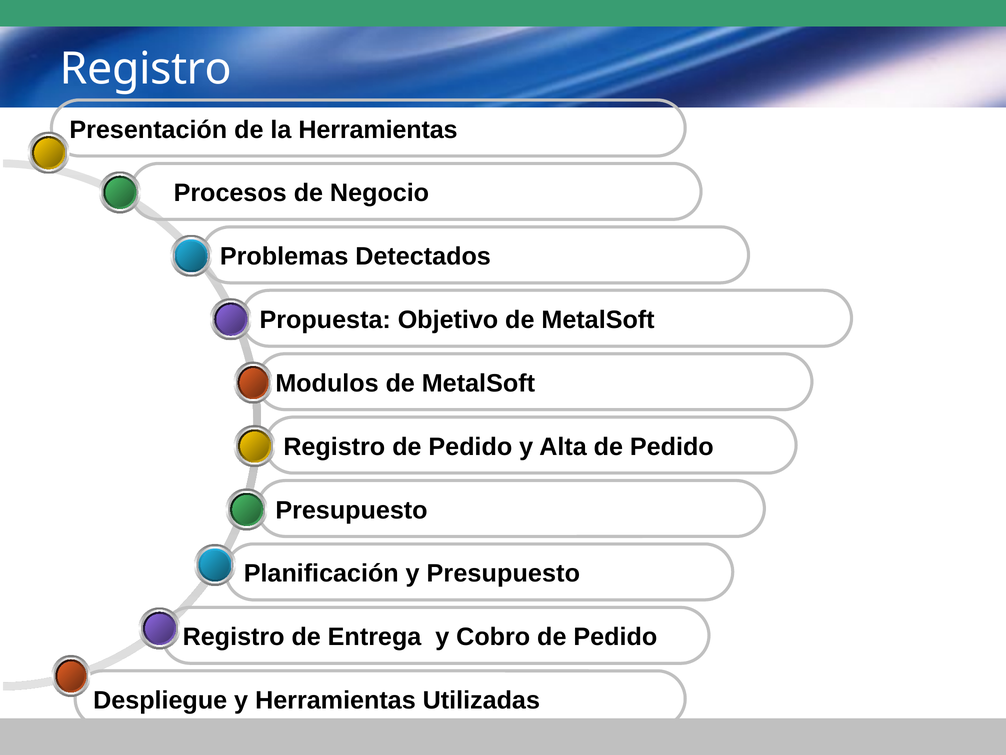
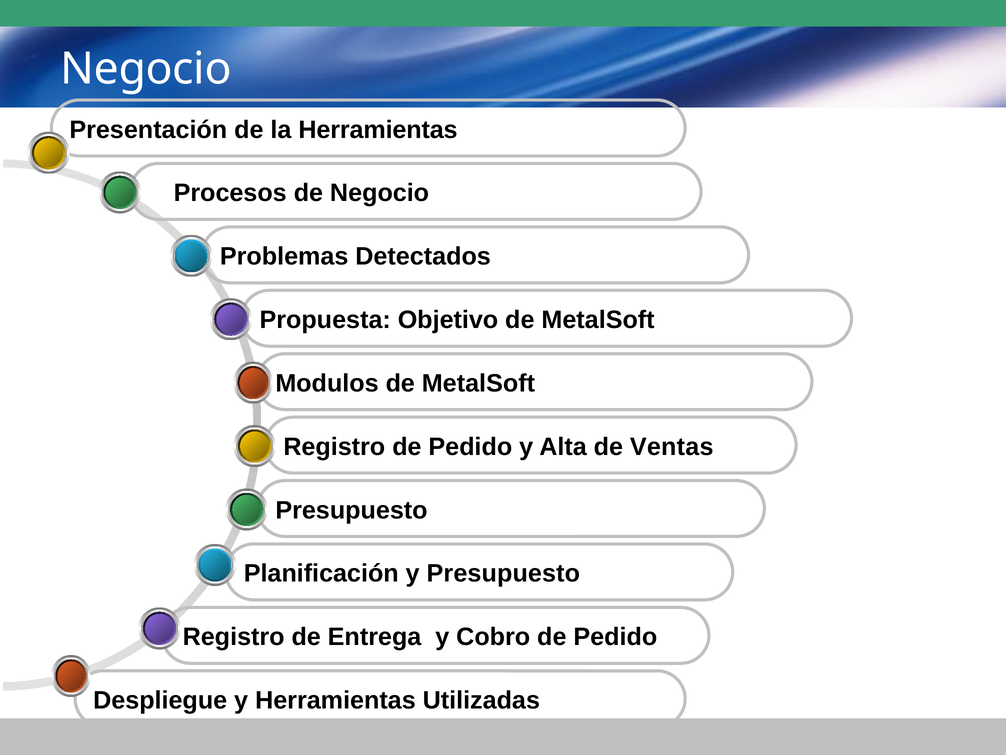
Registro at (146, 69): Registro -> Negocio
Alta de Pedido: Pedido -> Ventas
